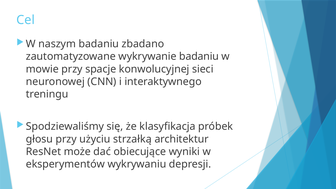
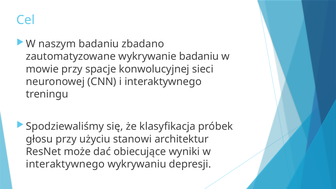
strzałką: strzałką -> stanowi
eksperymentów at (65, 164): eksperymentów -> interaktywnego
